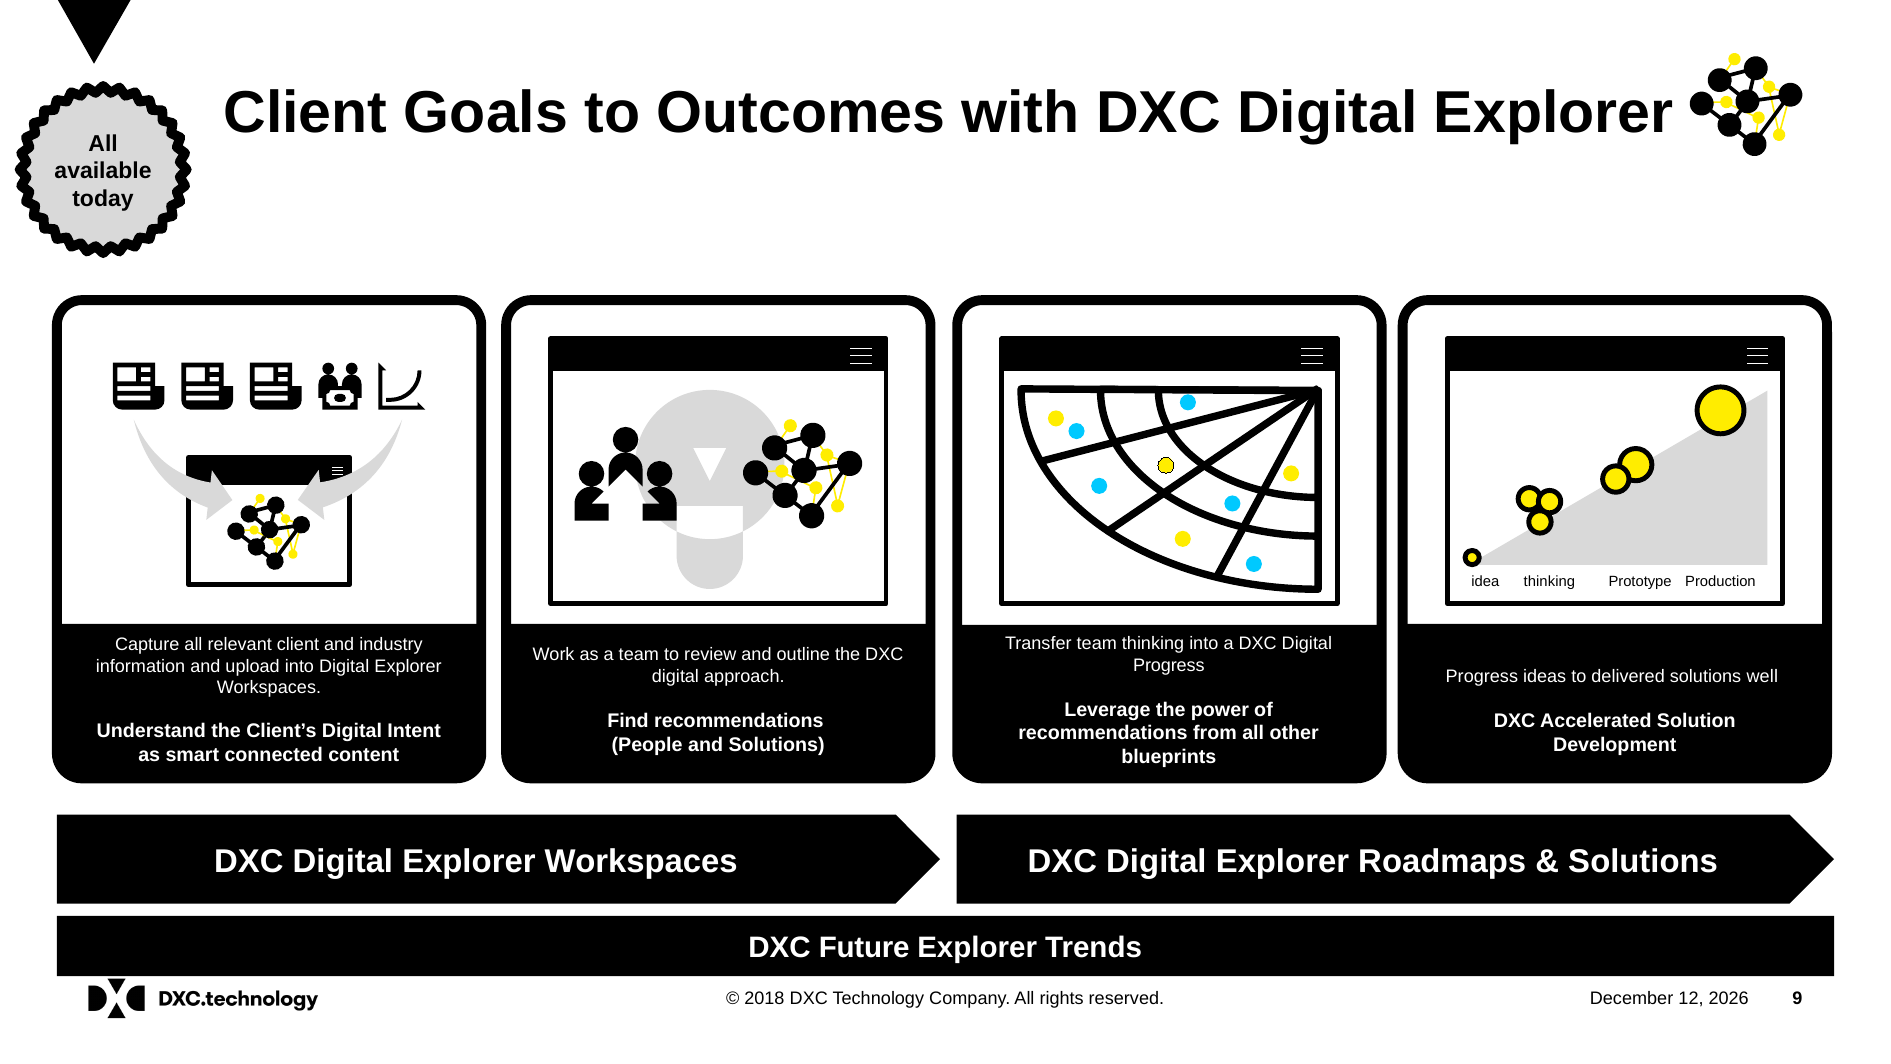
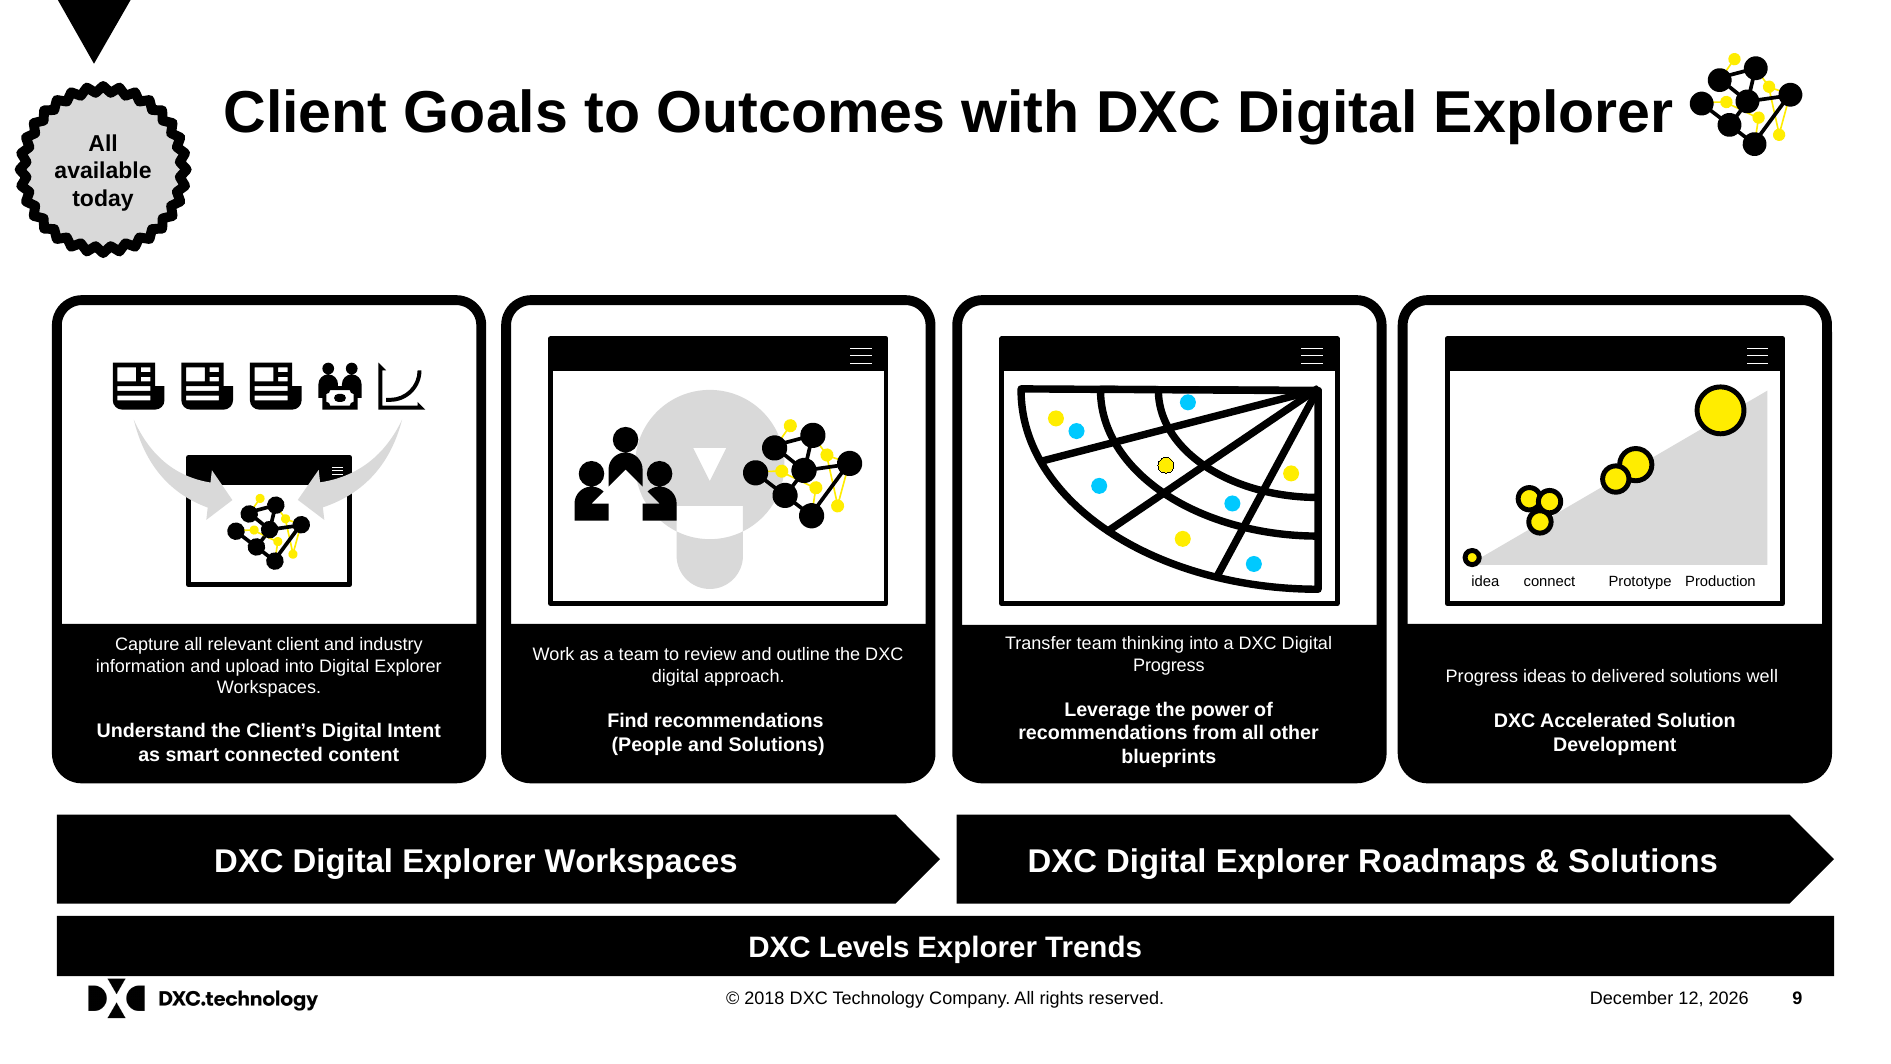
idea thinking: thinking -> connect
Future: Future -> Levels
